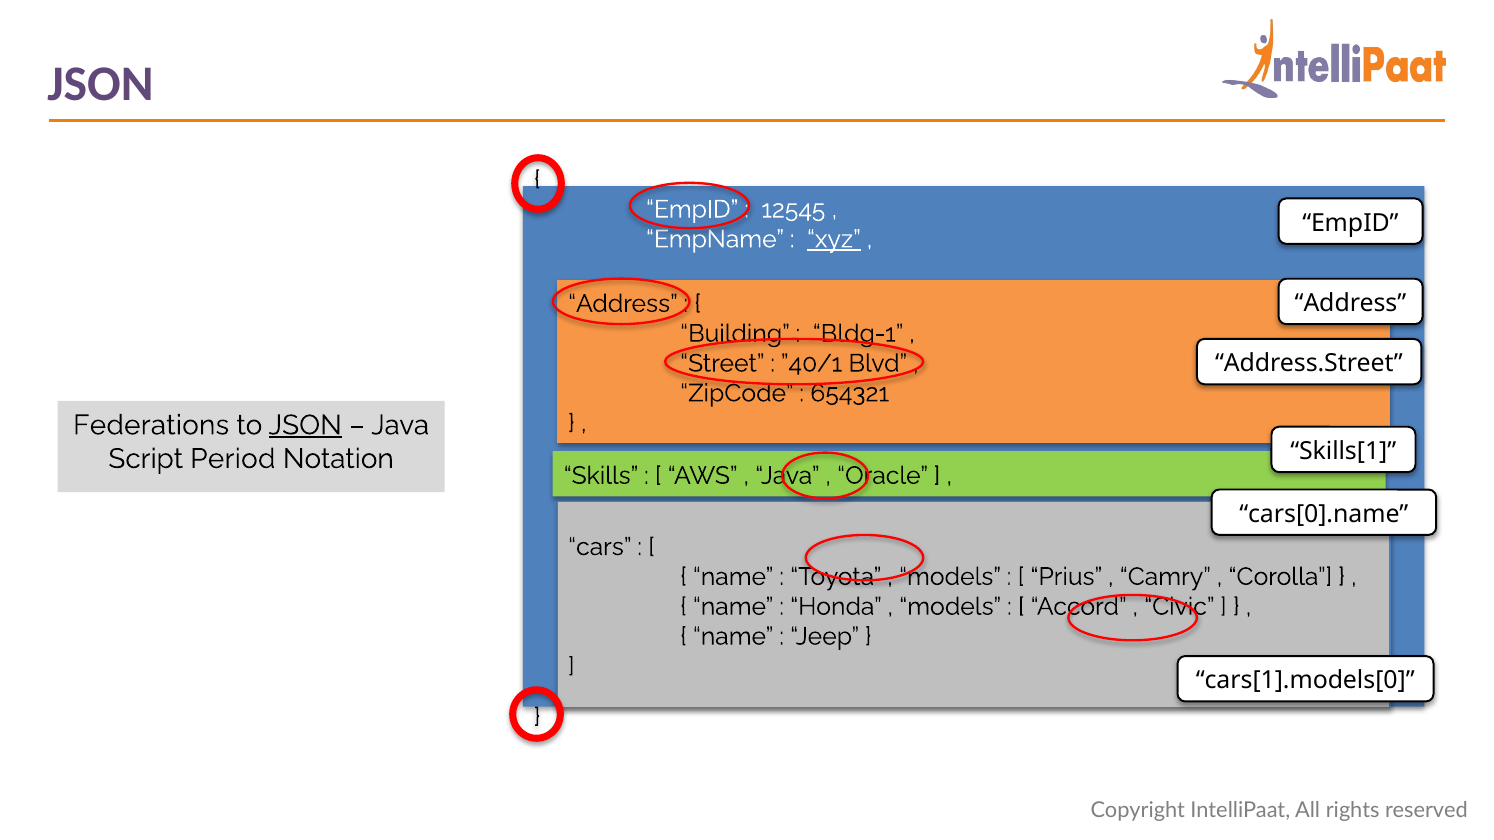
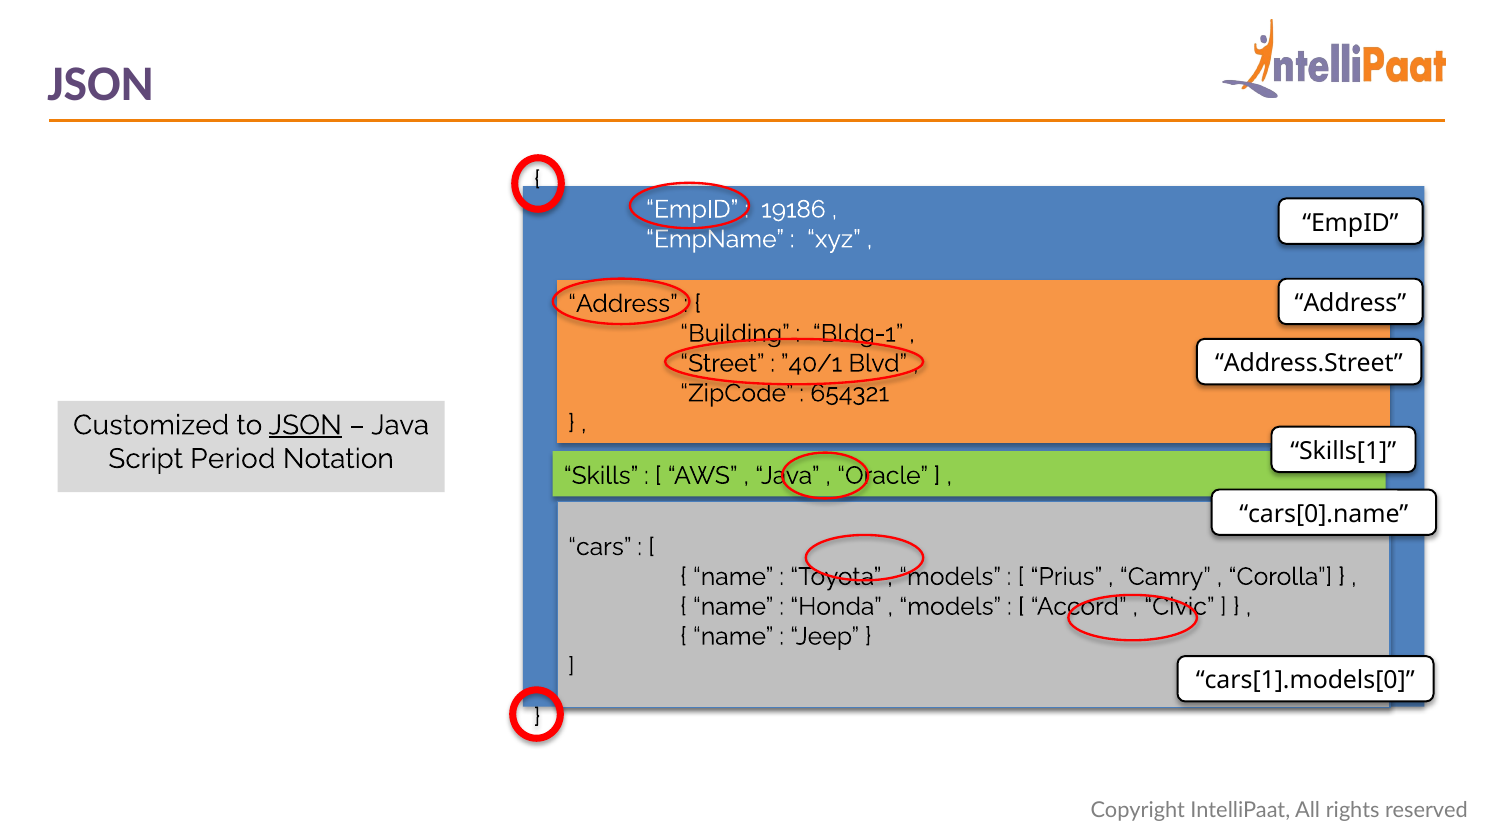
12545: 12545 -> 19186
xyz underline: present -> none
Federations: Federations -> Customized
